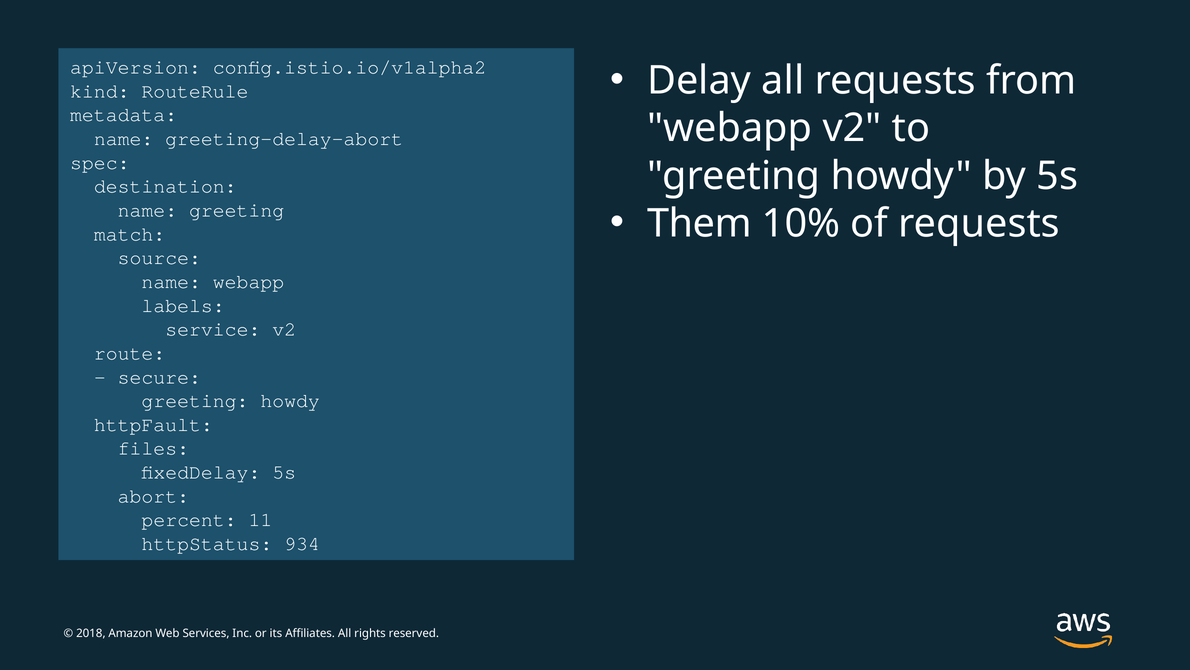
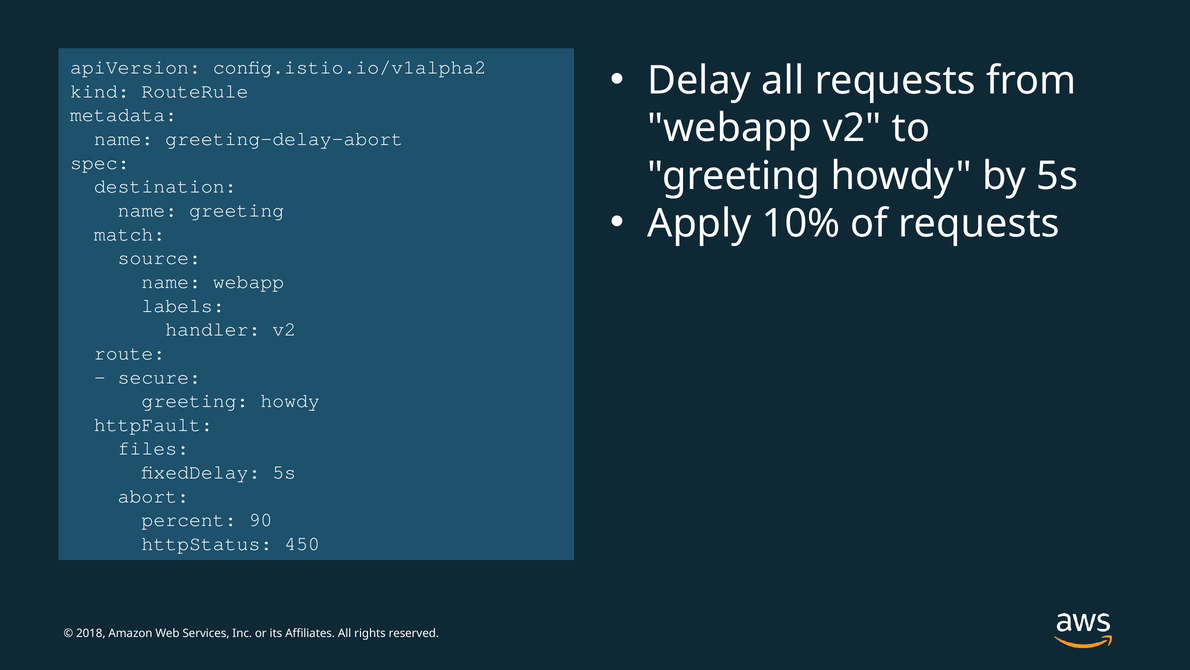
Them: Them -> Apply
service: service -> handler
11: 11 -> 90
934: 934 -> 450
